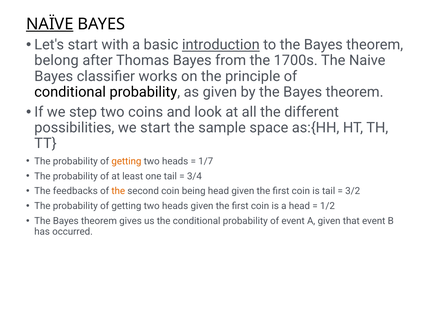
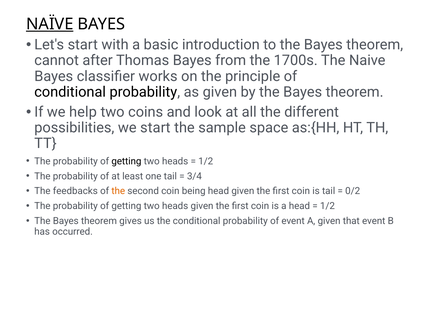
introduction underline: present -> none
belong: belong -> cannot
step: step -> help
getting at (126, 161) colour: orange -> black
1/7 at (206, 161): 1/7 -> 1/2
3/2: 3/2 -> 0/2
